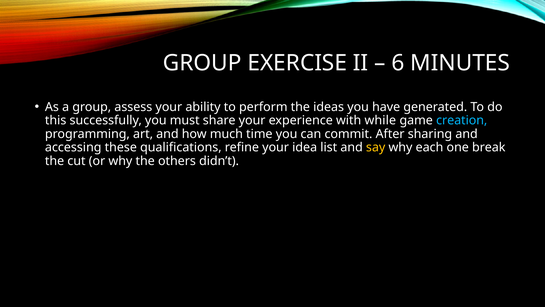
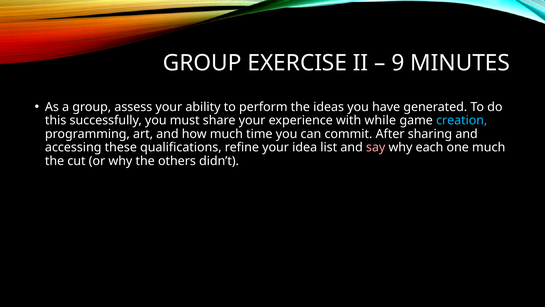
6: 6 -> 9
say colour: yellow -> pink
one break: break -> much
